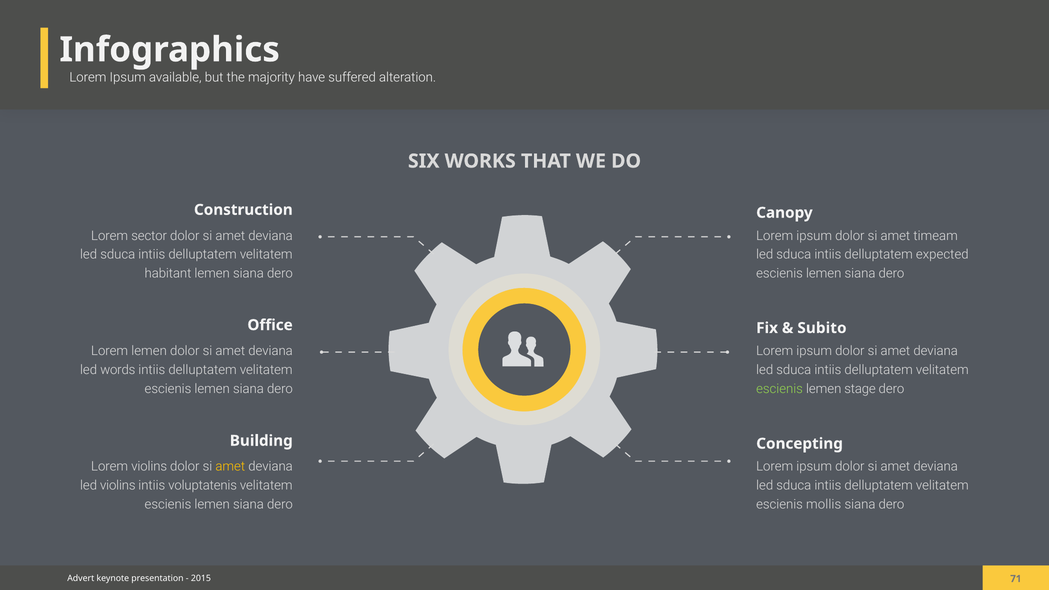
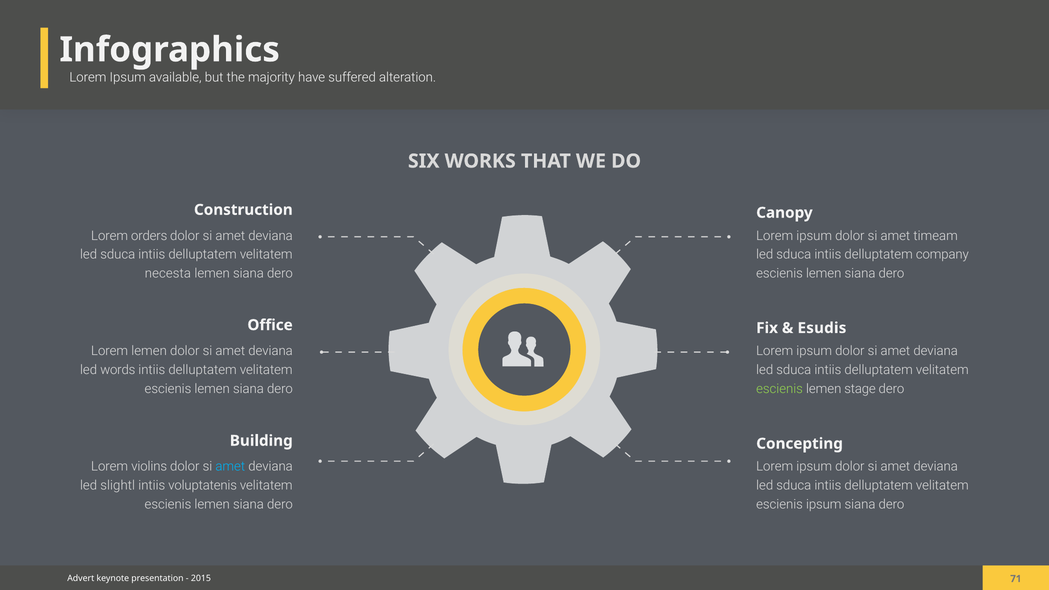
sector: sector -> orders
expected: expected -> company
habitant: habitant -> necesta
Subito: Subito -> Esudis
amet at (230, 467) colour: yellow -> light blue
led violins: violins -> slightl
escienis mollis: mollis -> ipsum
